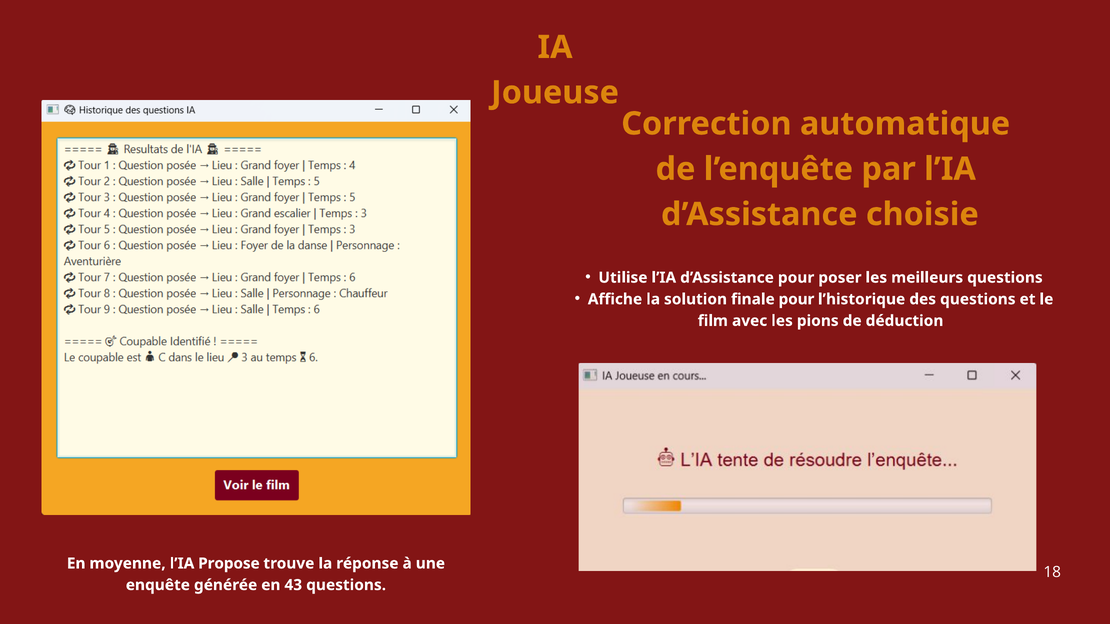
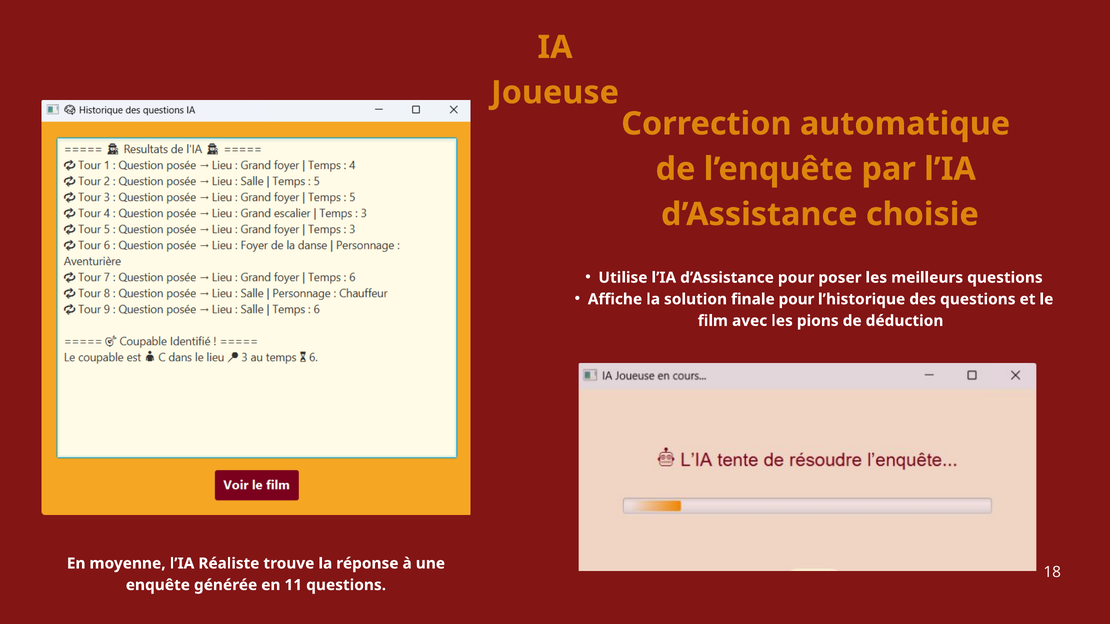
Propose: Propose -> Réaliste
43: 43 -> 11
